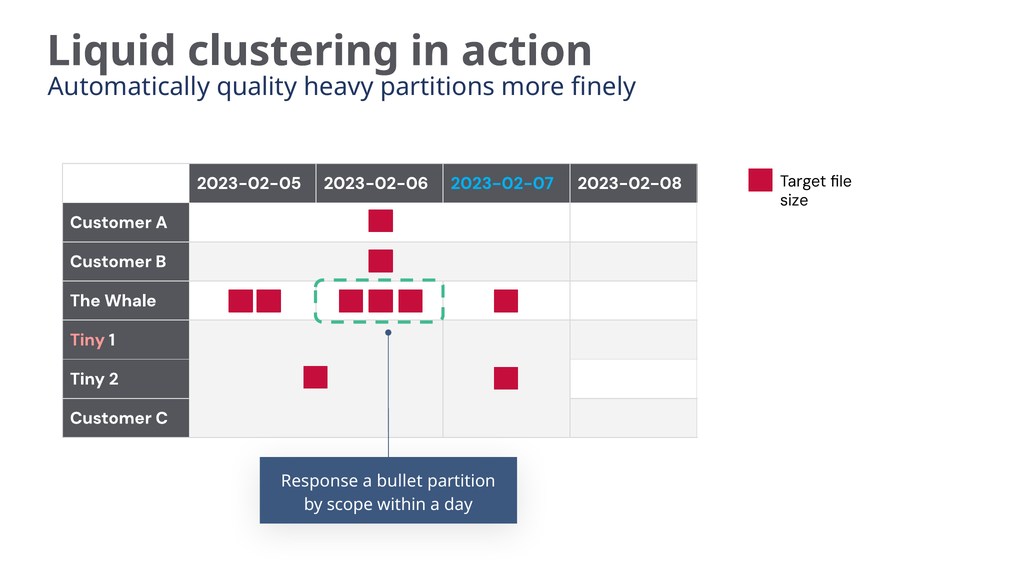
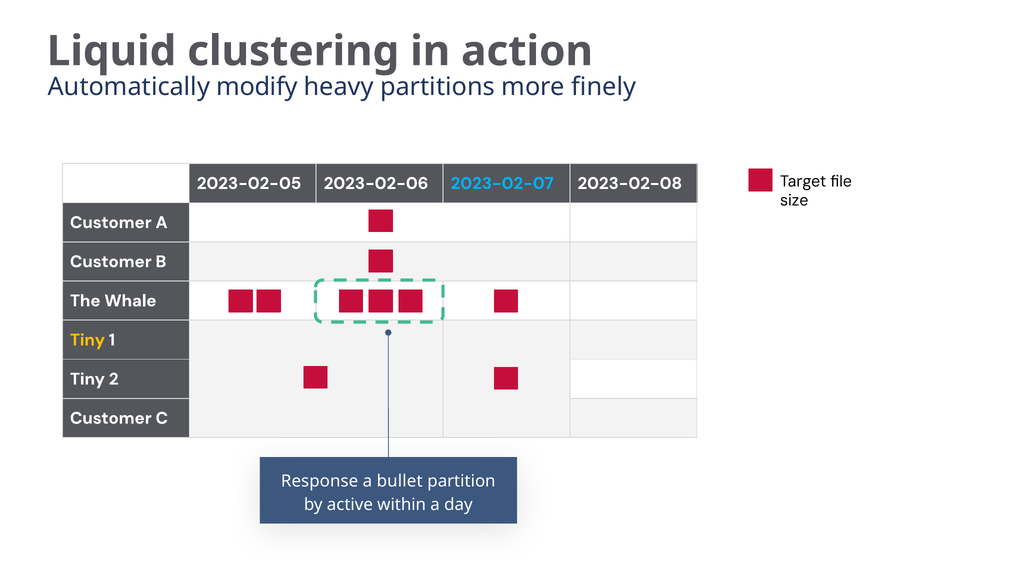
quality: quality -> modify
Tiny at (87, 340) colour: pink -> yellow
scope: scope -> active
